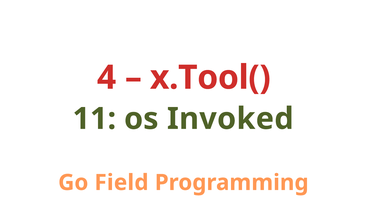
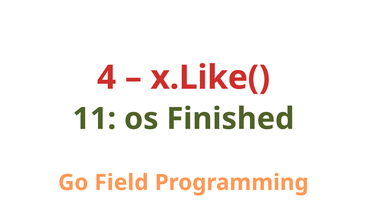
x.Tool(: x.Tool( -> x.Like(
Invoked: Invoked -> Finished
